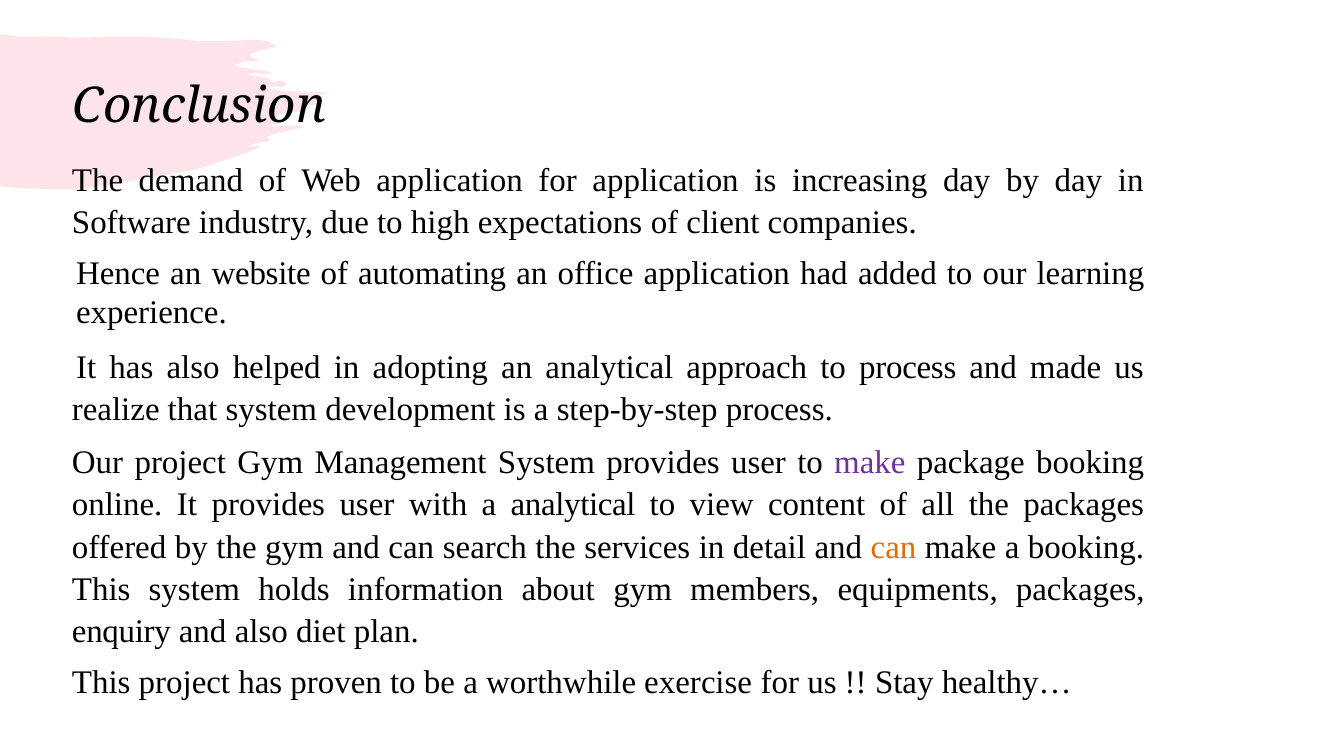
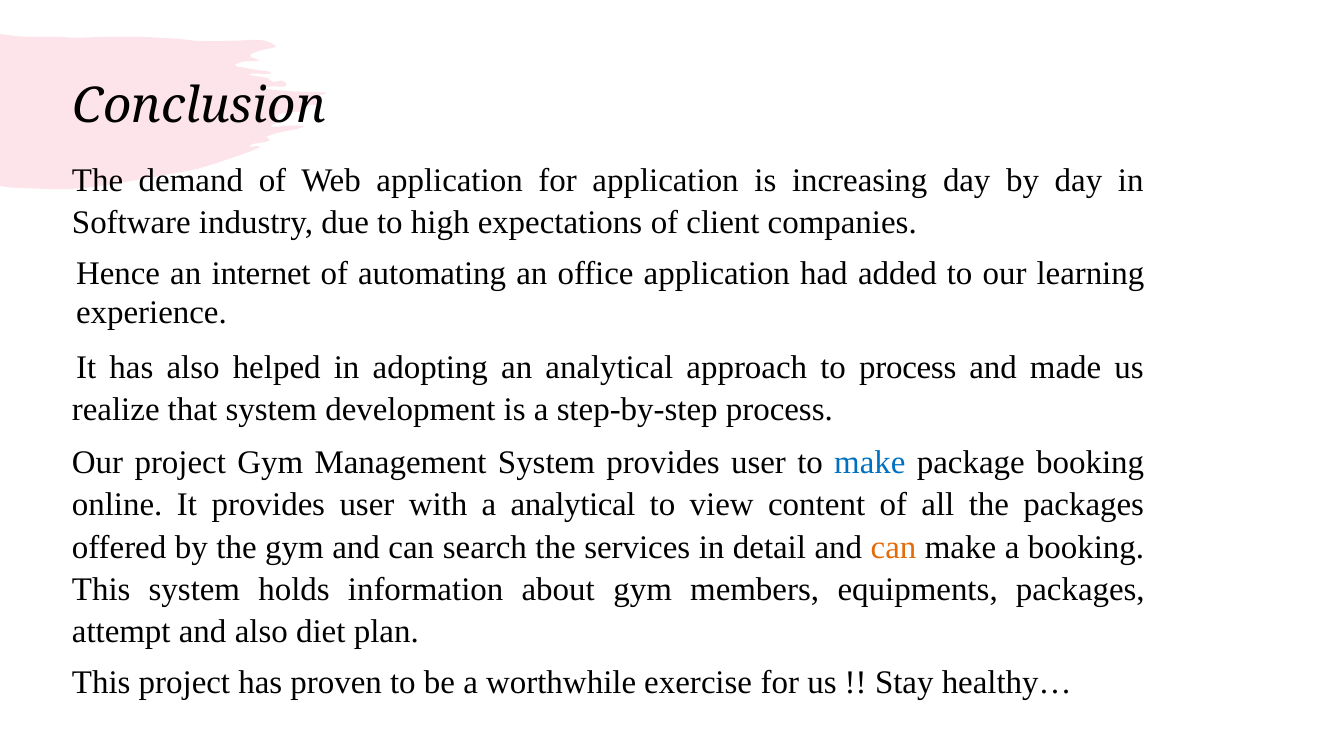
website: website -> internet
make at (870, 463) colour: purple -> blue
enquiry: enquiry -> attempt
